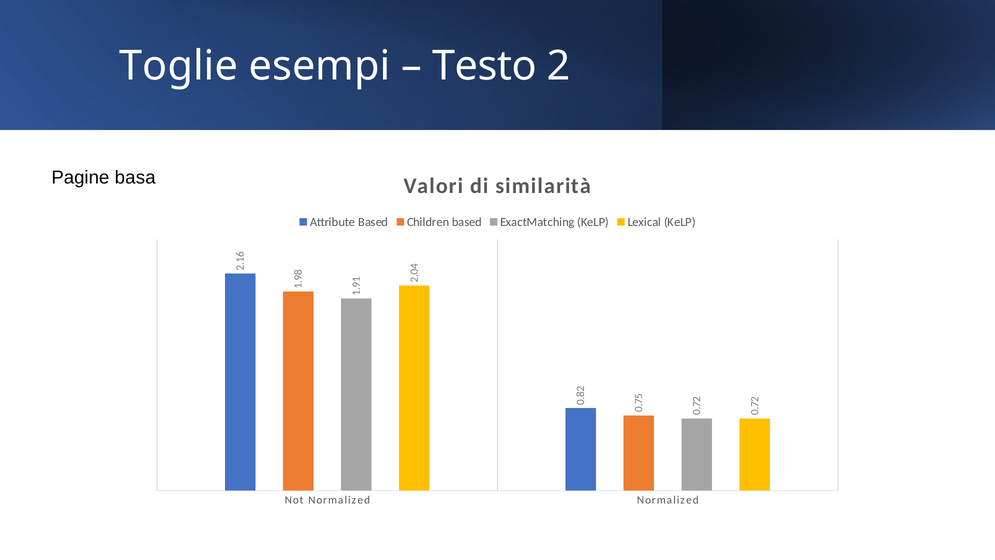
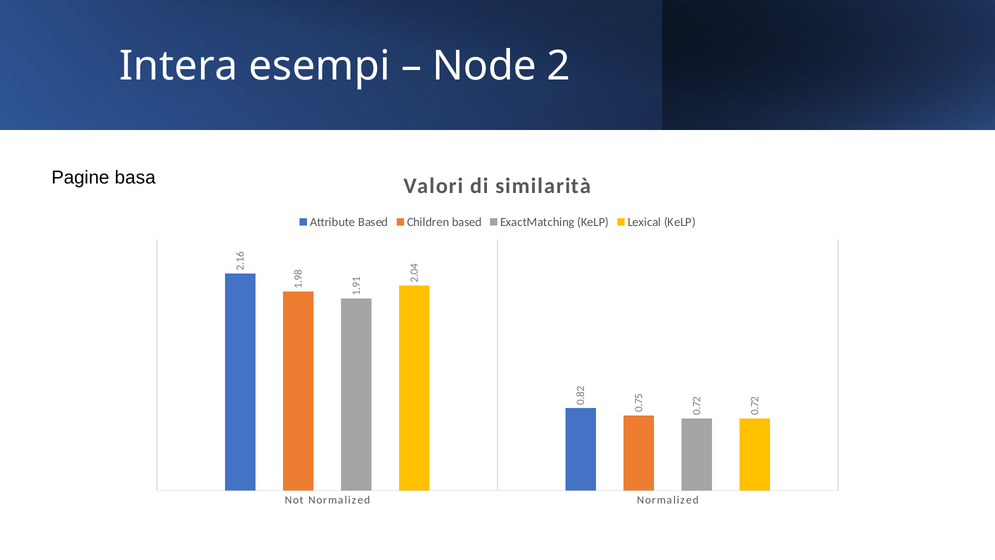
Toglie: Toglie -> Intera
Testo: Testo -> Node
